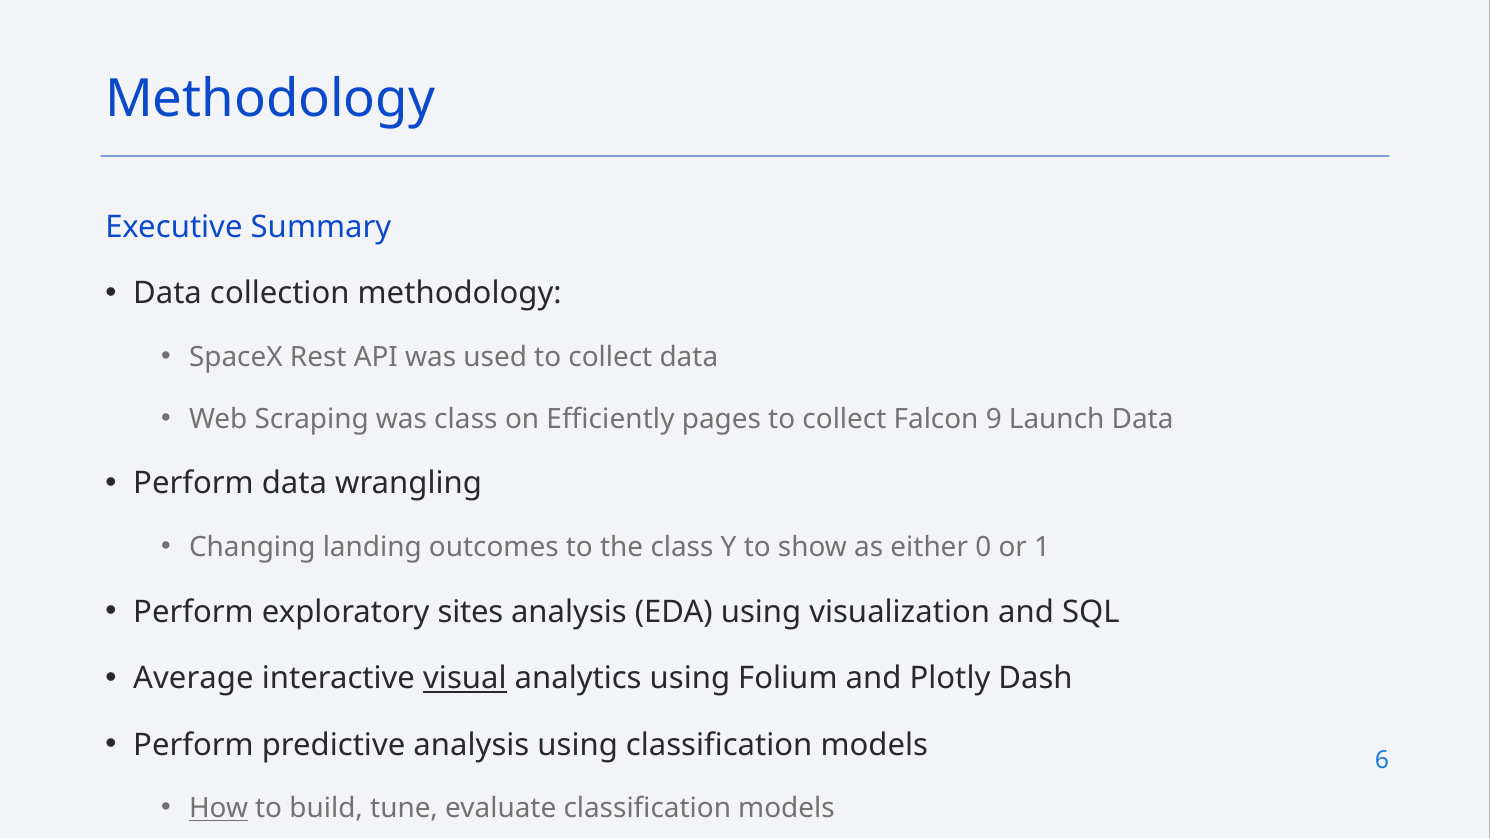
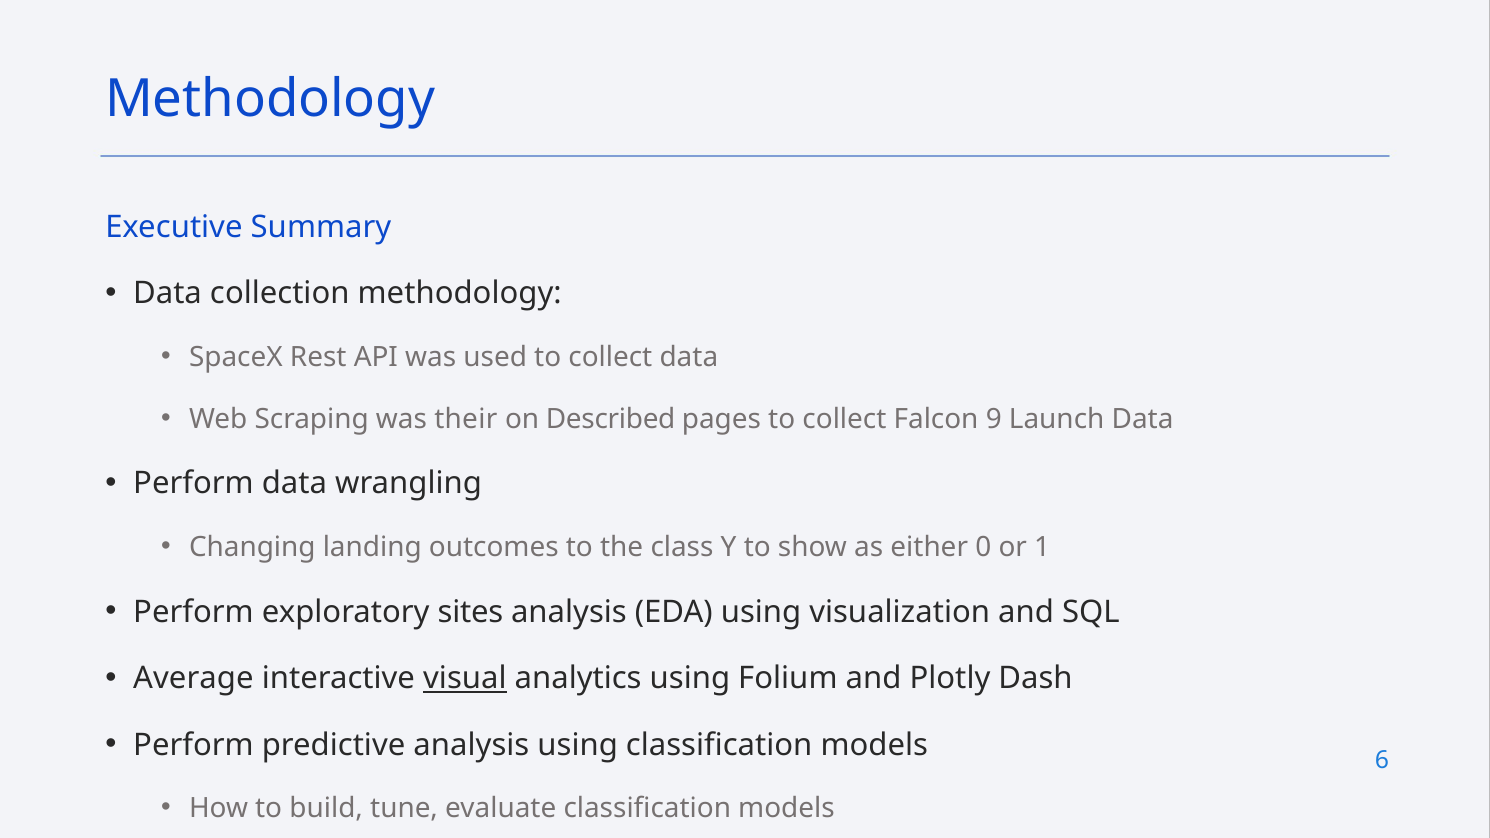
was class: class -> their
Efficiently: Efficiently -> Described
How underline: present -> none
